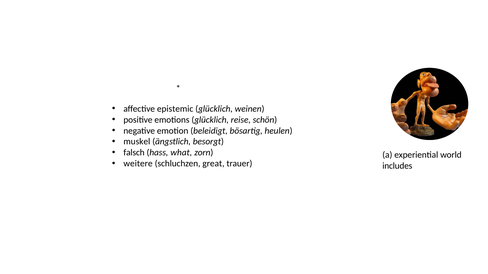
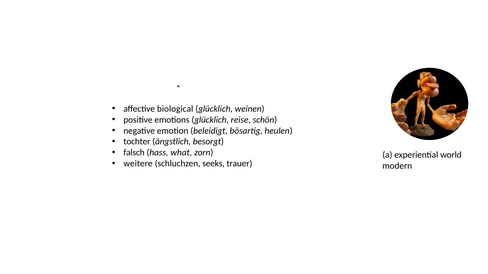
epistemic: epistemic -> biological
muskel: muskel -> tochter
great: great -> seeks
includes: includes -> modern
